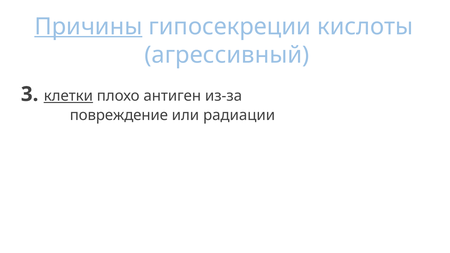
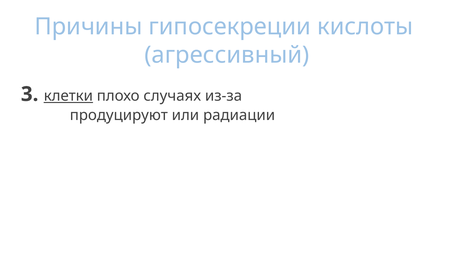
Причины underline: present -> none
антиген: антиген -> случаях
повреждение: повреждение -> продуцируют
